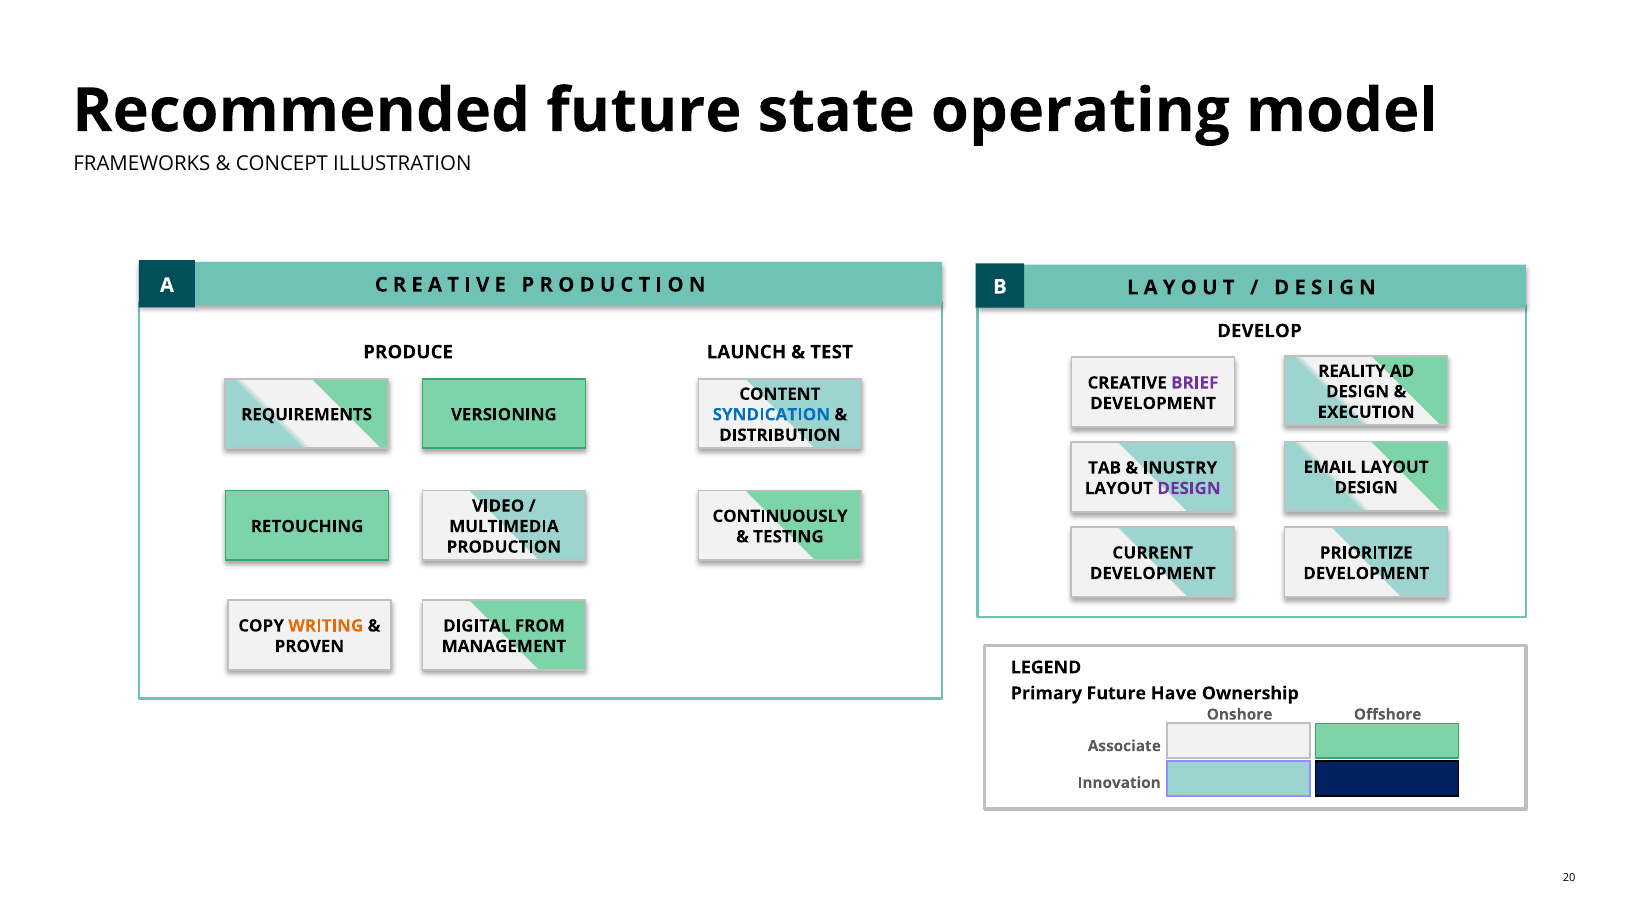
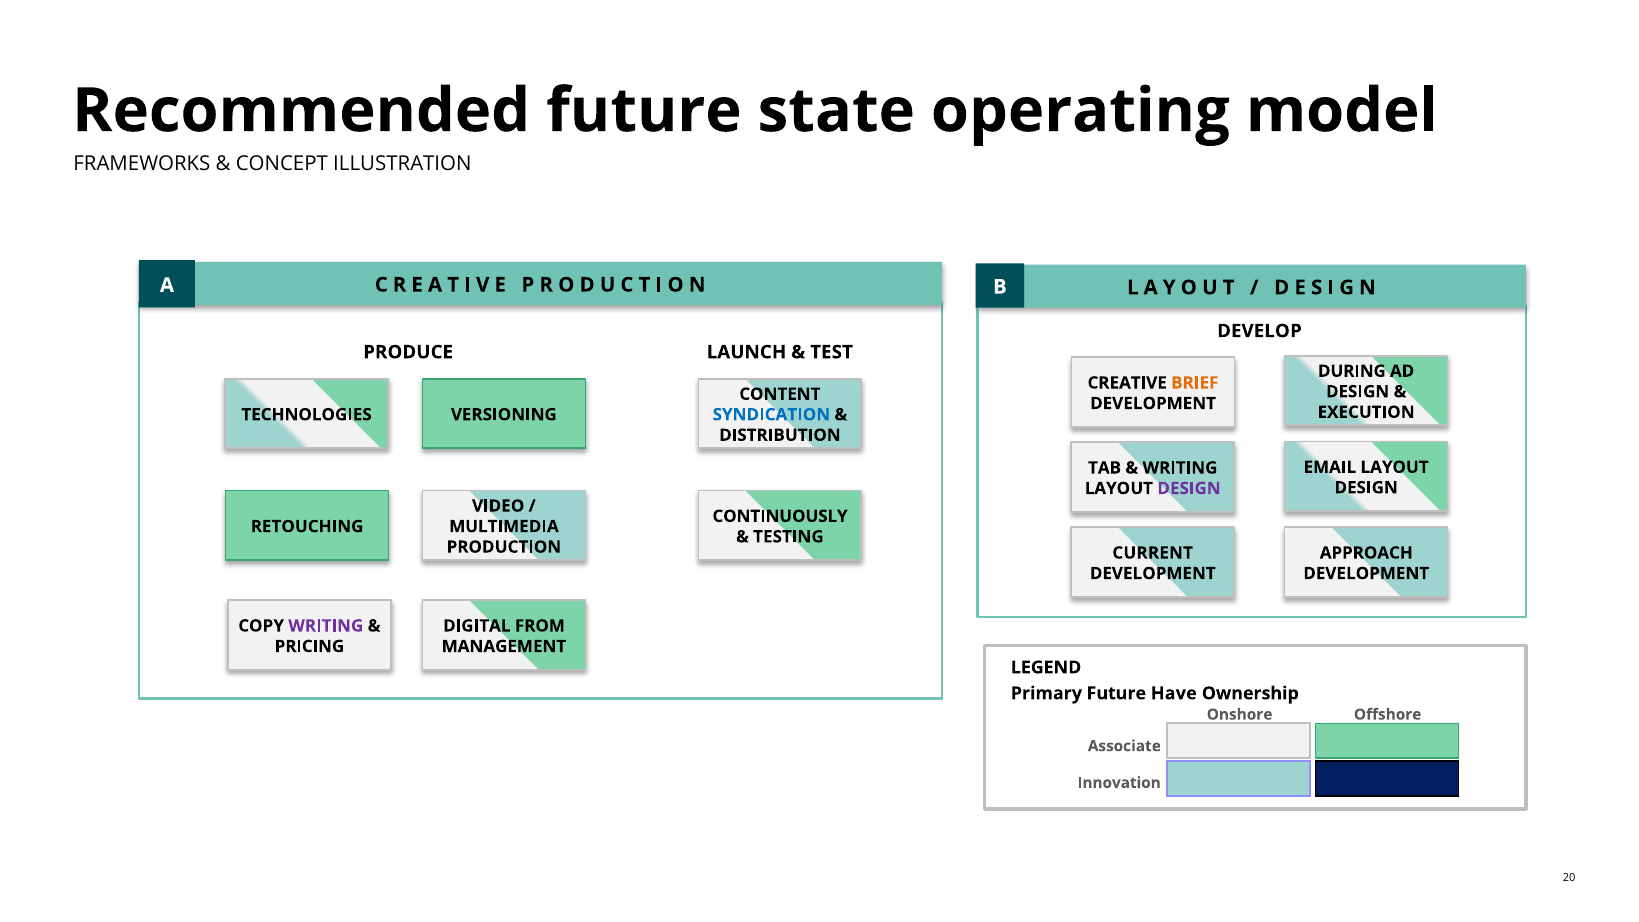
REALITY: REALITY -> DURING
BRIEF colour: purple -> orange
REQUIREMENTS: REQUIREMENTS -> TECHNOLOGIES
INUSTRY at (1180, 468): INUSTRY -> WRITING
PRIORITIZE: PRIORITIZE -> APPROACH
WRITING at (326, 626) colour: orange -> purple
PROVEN: PROVEN -> PRICING
